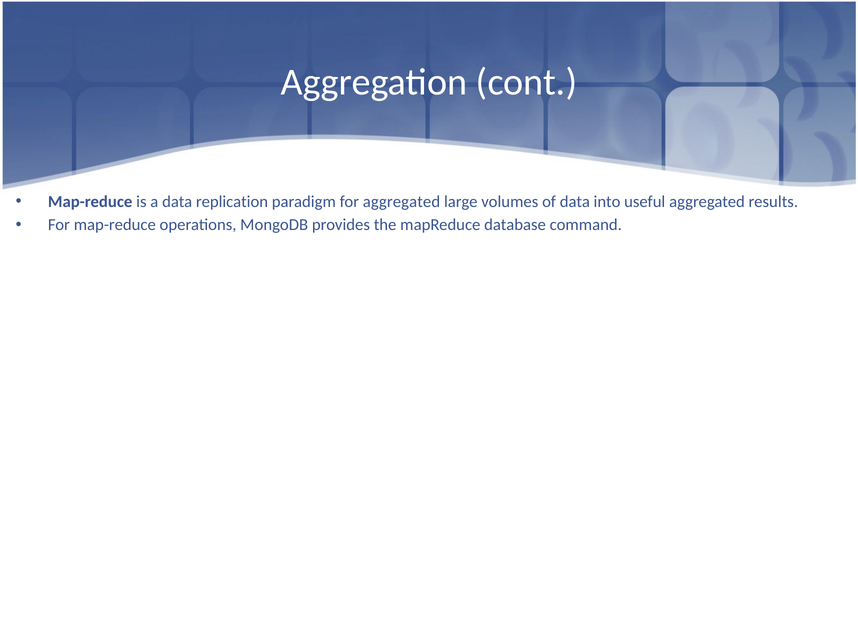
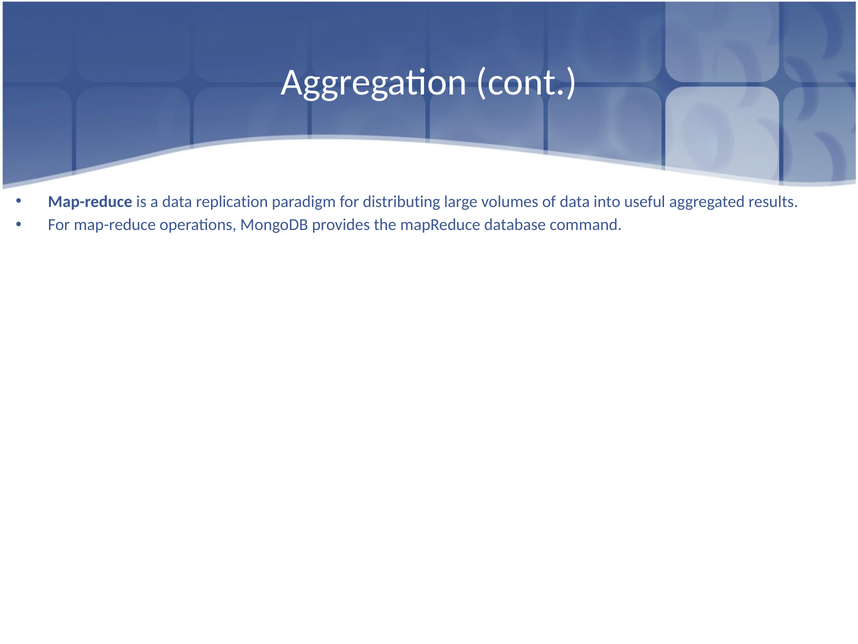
for aggregated: aggregated -> distributing
